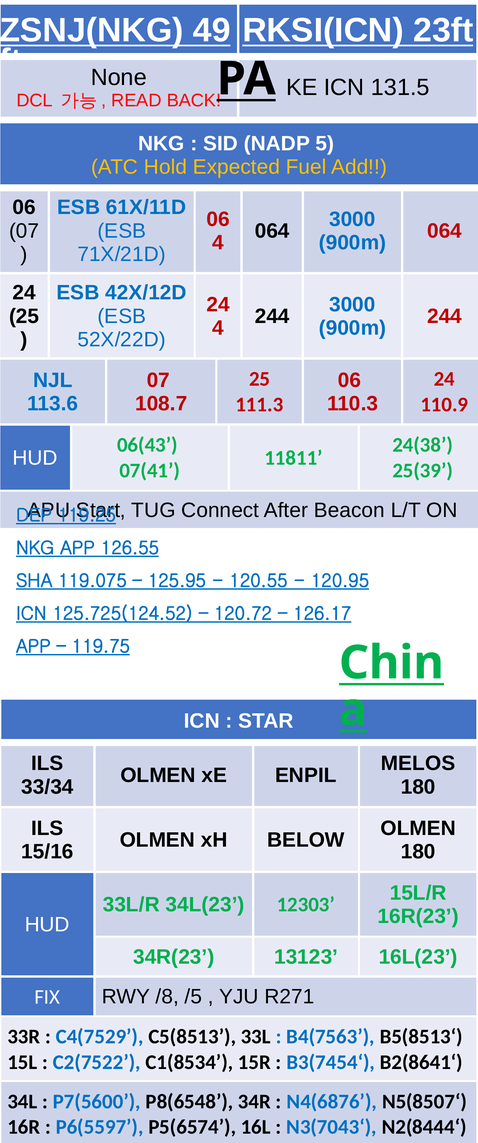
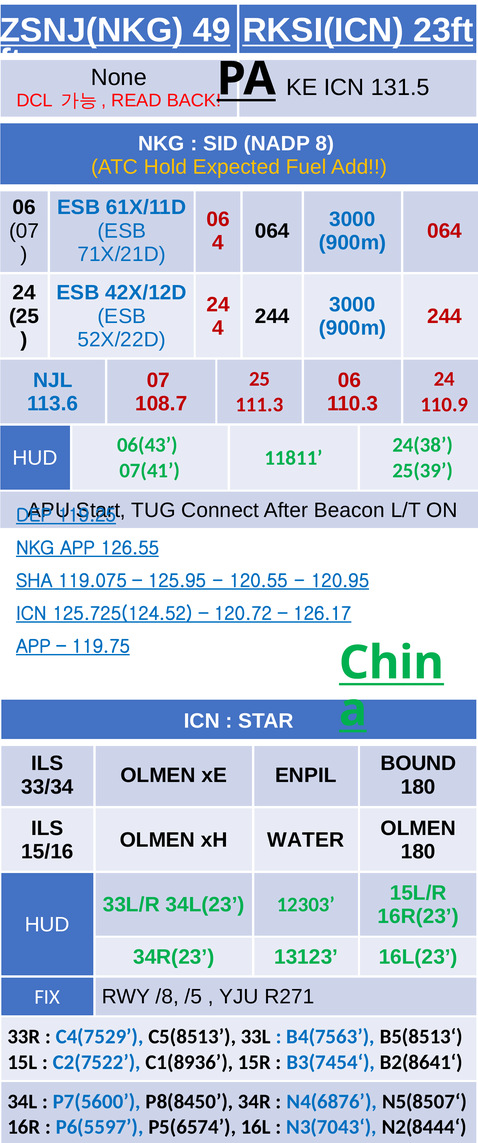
5: 5 -> 8
MELOS: MELOS -> BOUND
BELOW: BELOW -> WATER
C1(8534: C1(8534 -> C1(8936
P8(6548: P8(6548 -> P8(8450
